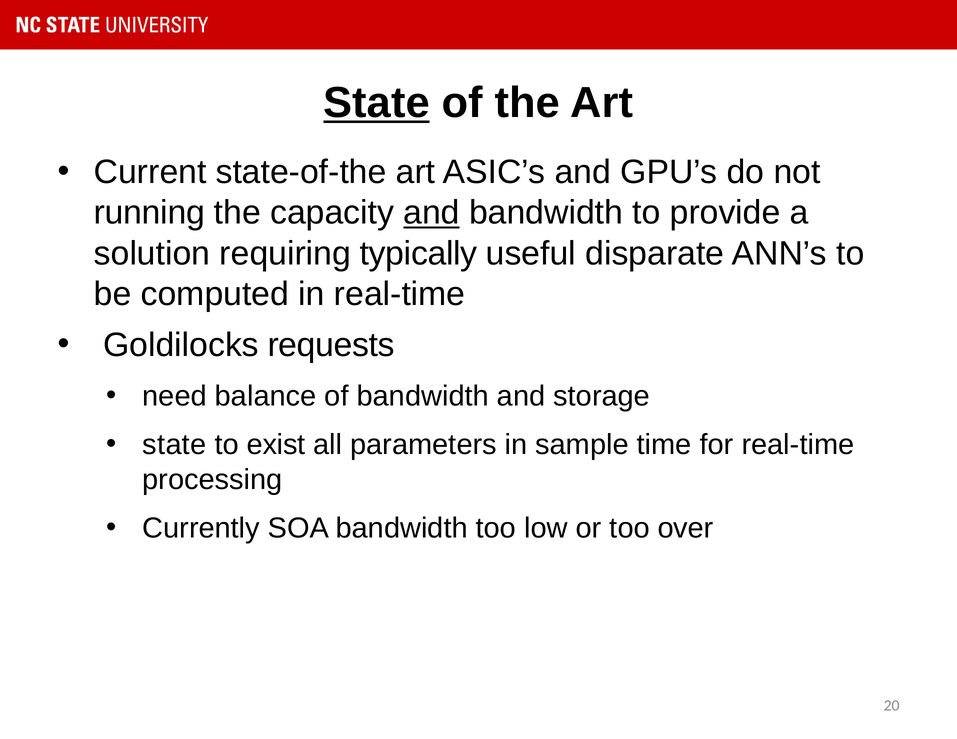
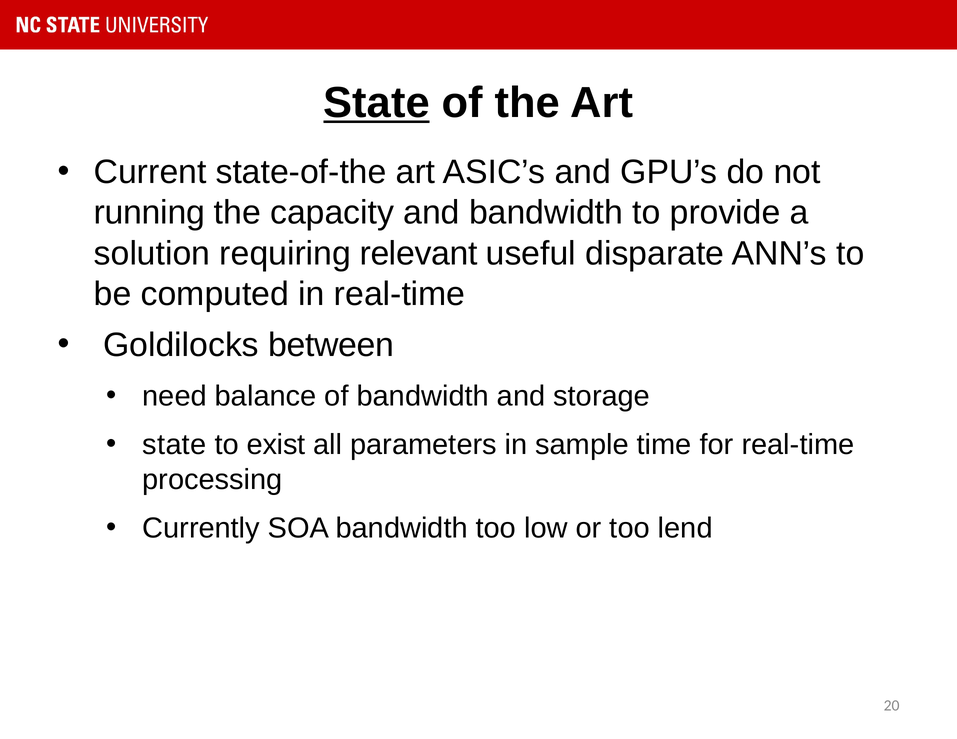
and at (432, 213) underline: present -> none
typically: typically -> relevant
requests: requests -> between
over: over -> lend
